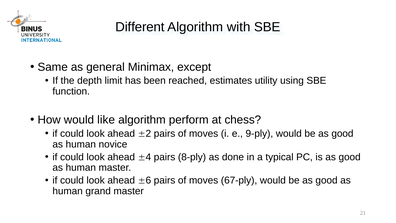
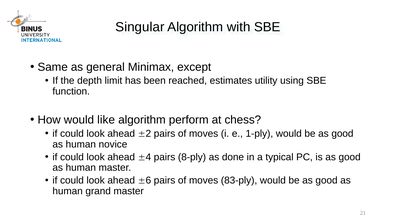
Different: Different -> Singular
9-ply: 9-ply -> 1-ply
67-ply: 67-ply -> 83-ply
